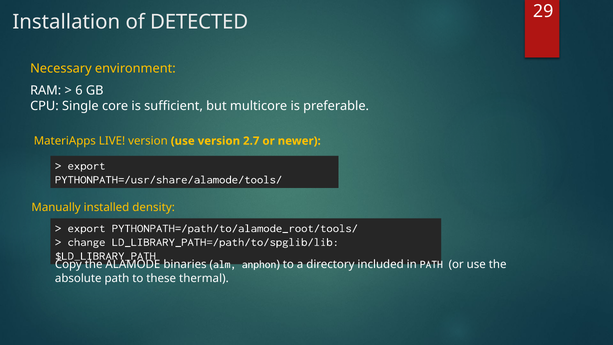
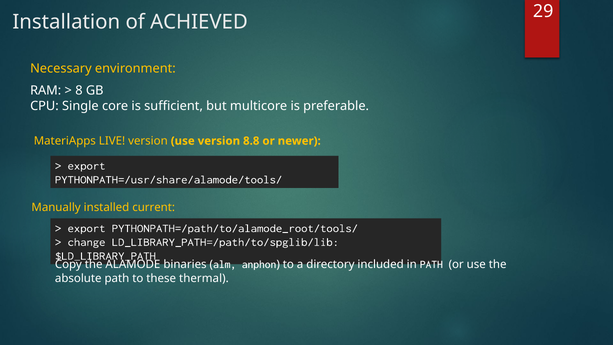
DETECTED: DETECTED -> ACHIEVED
6: 6 -> 8
2.7: 2.7 -> 8.8
density: density -> current
